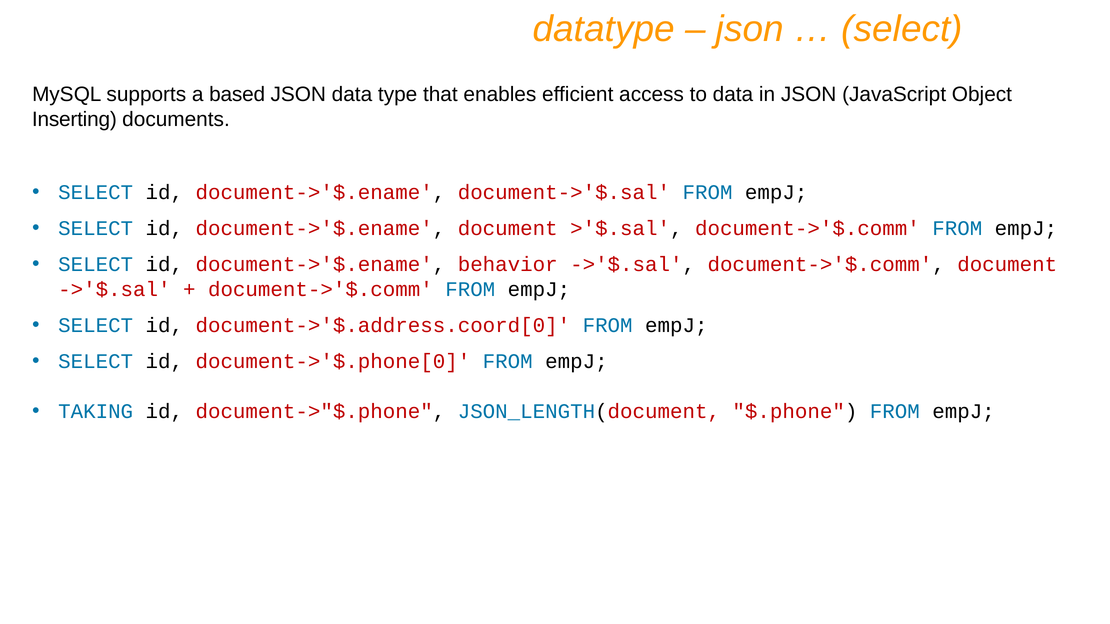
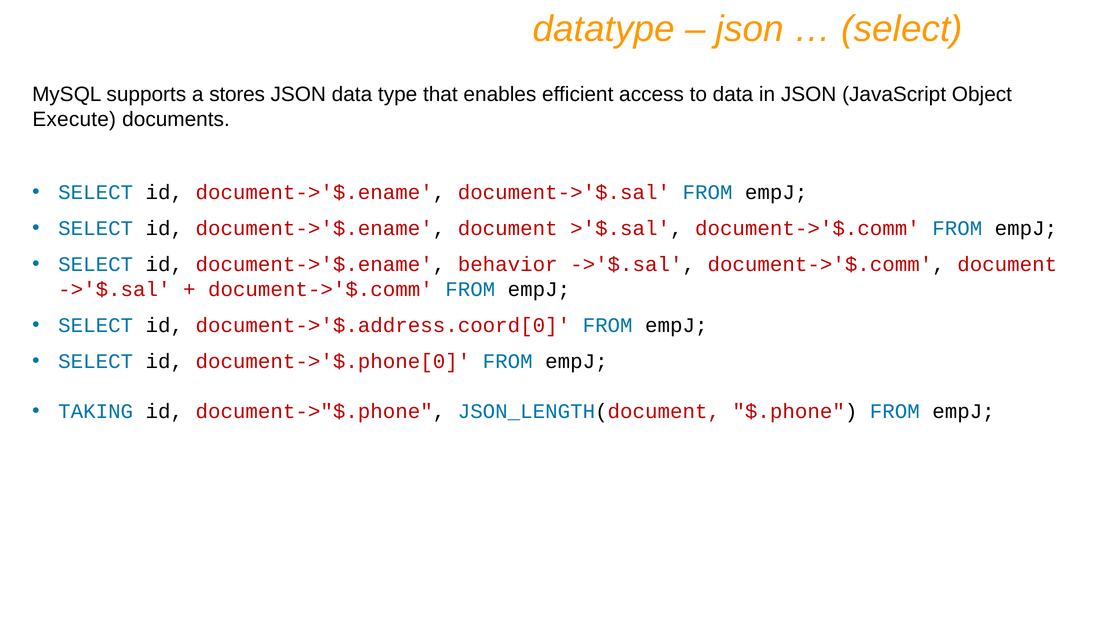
based: based -> stores
Inserting: Inserting -> Execute
